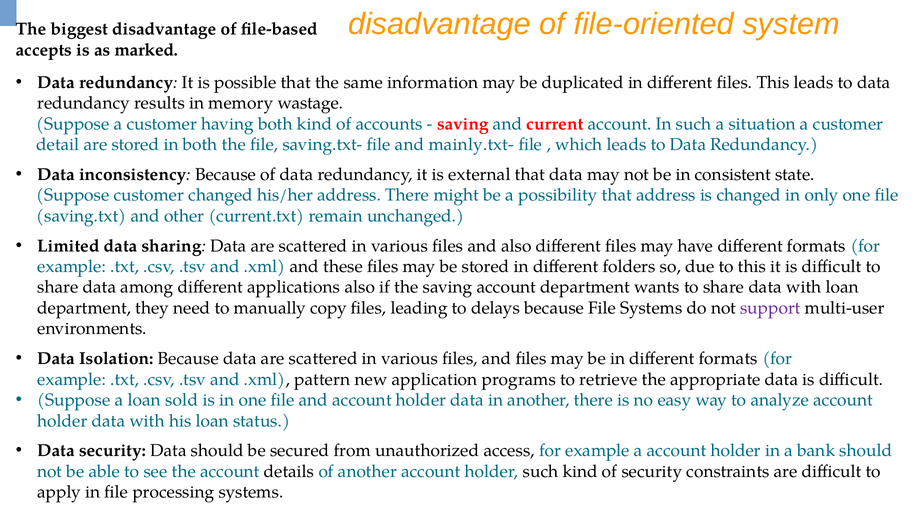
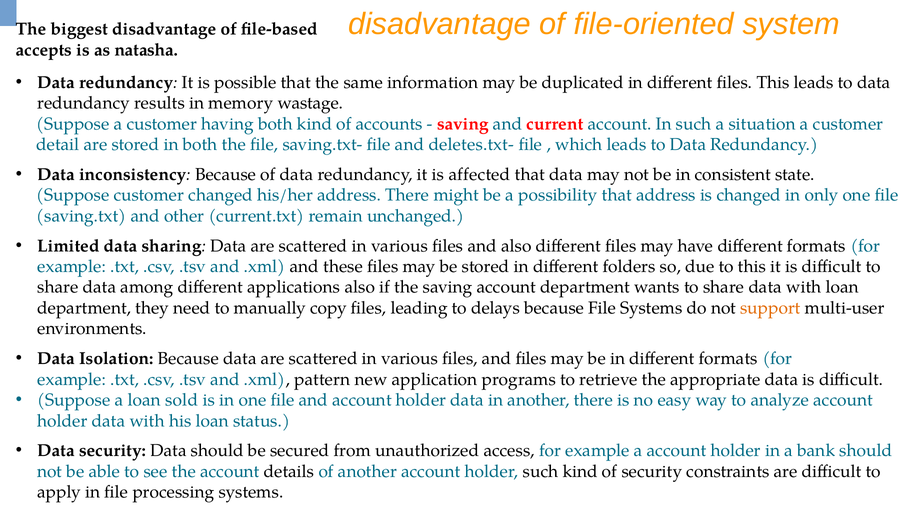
marked: marked -> natasha
mainly.txt-: mainly.txt- -> deletes.txt-
external: external -> affected
support colour: purple -> orange
